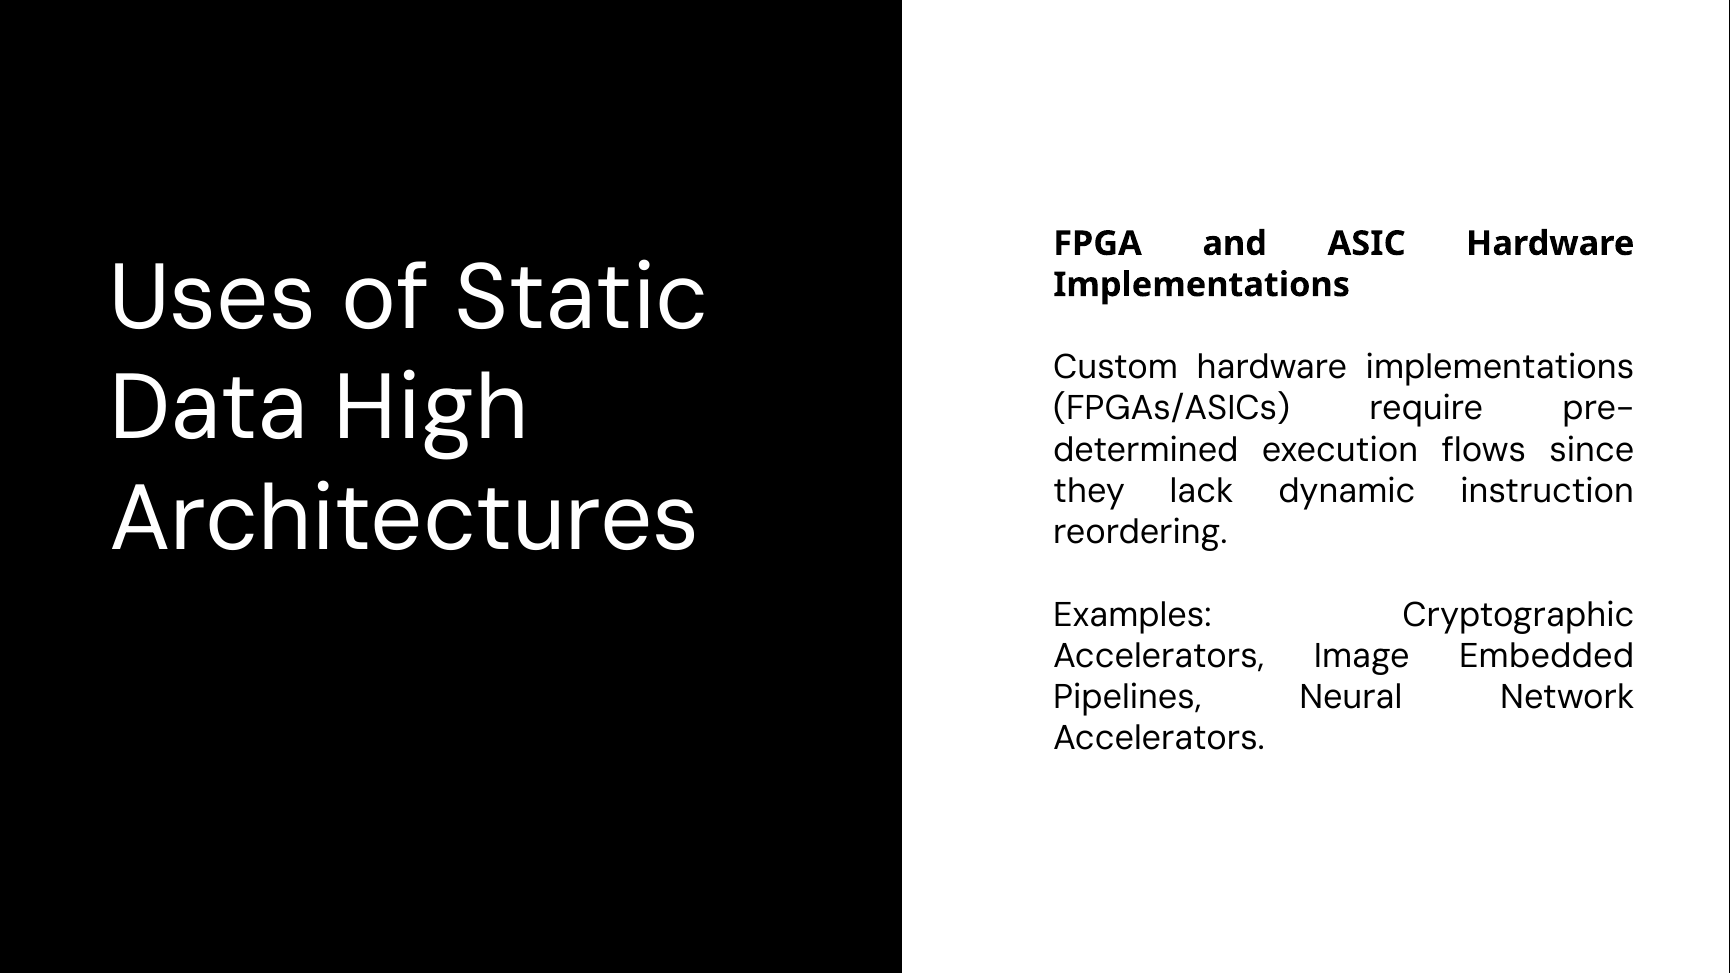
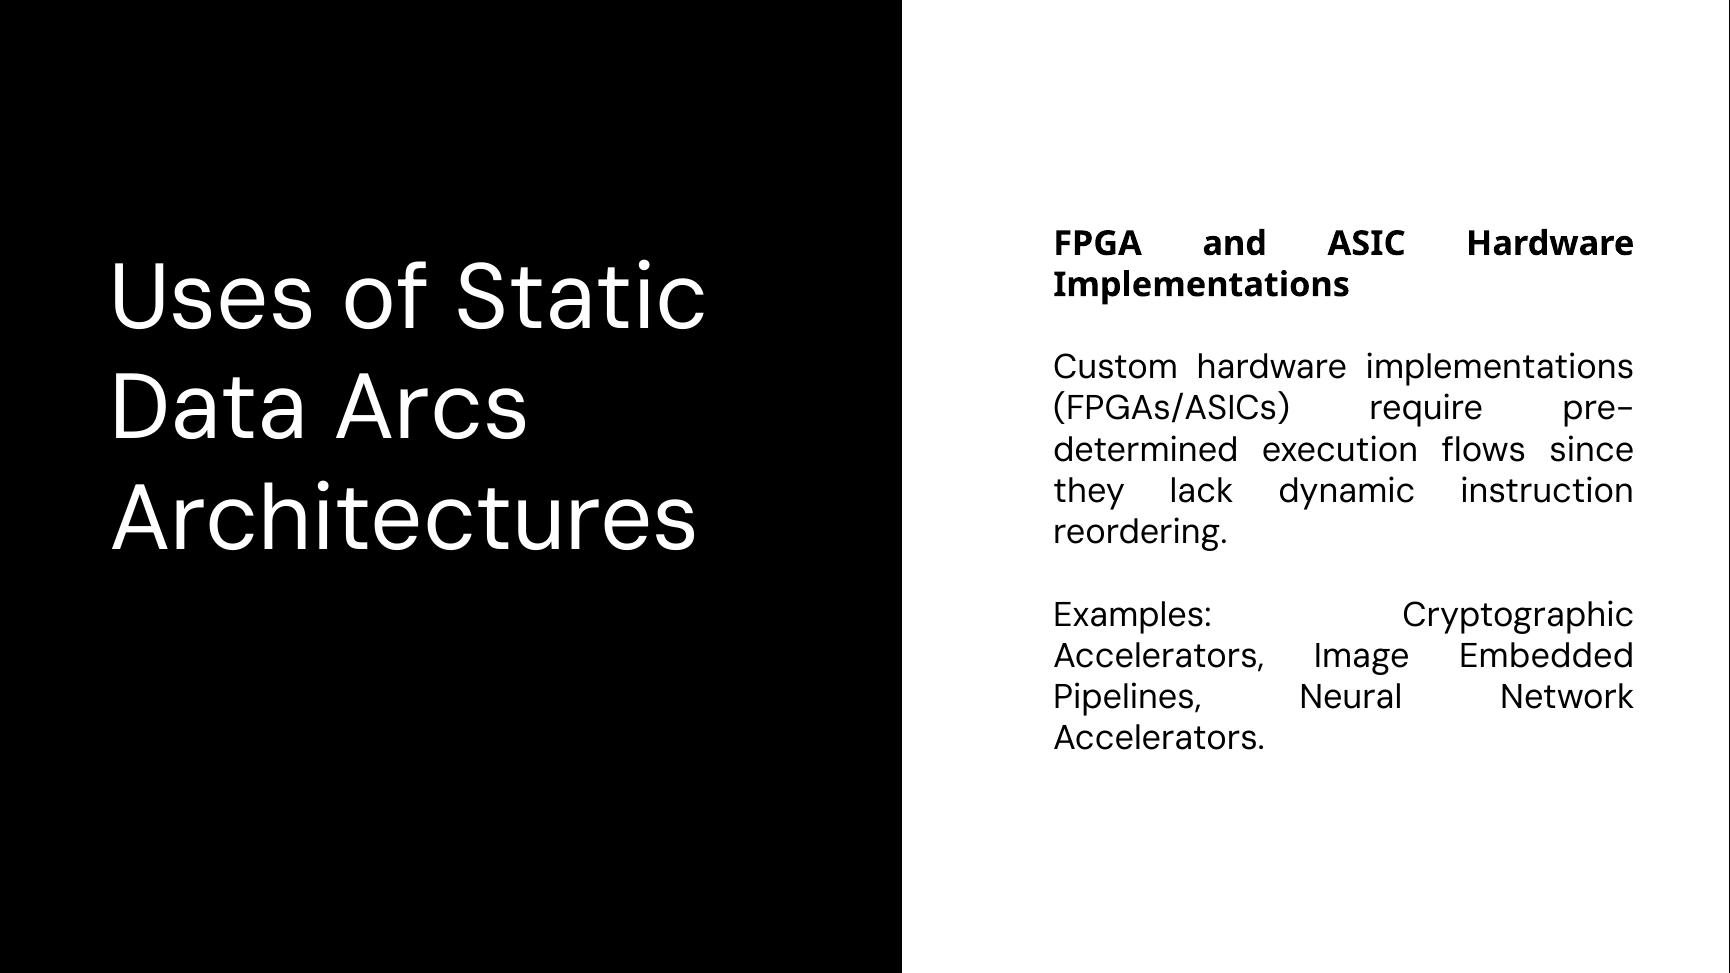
High: High -> Arcs
